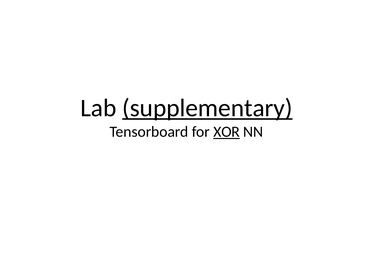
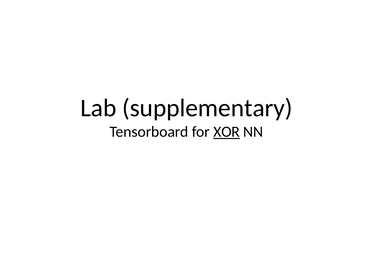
supplementary underline: present -> none
